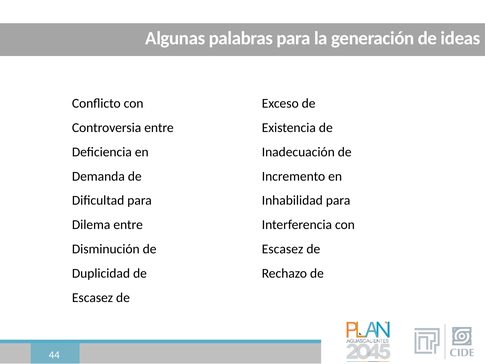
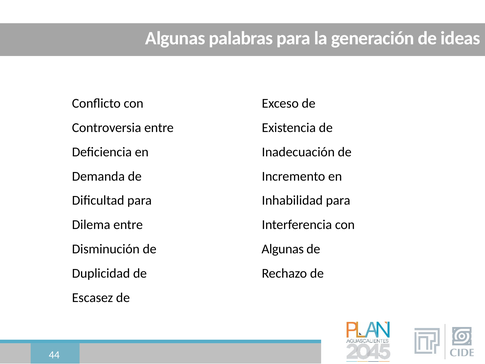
Escasez at (283, 249): Escasez -> Algunas
